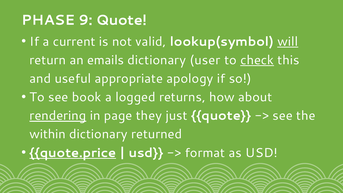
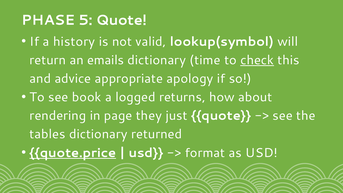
9: 9 -> 5
current: current -> history
will underline: present -> none
user: user -> time
useful: useful -> advice
rendering underline: present -> none
within: within -> tables
